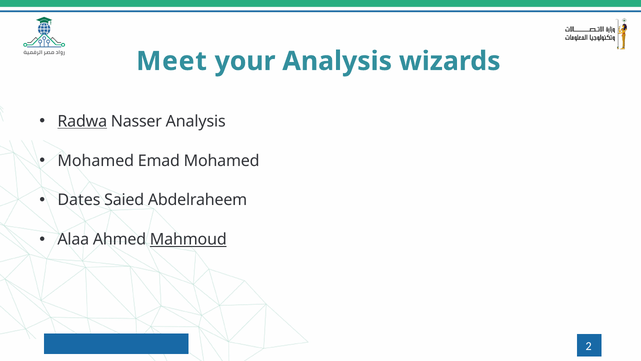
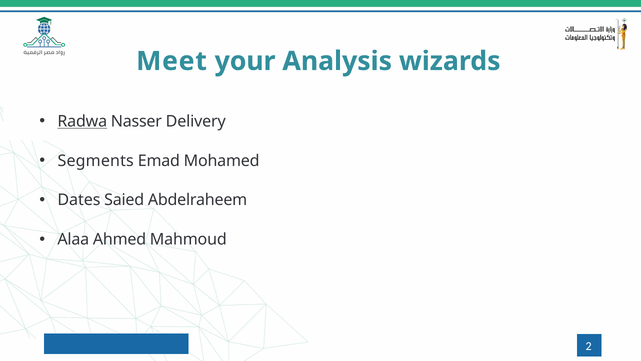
Nasser Analysis: Analysis -> Delivery
Mohamed at (96, 161): Mohamed -> Segments
Mahmoud underline: present -> none
